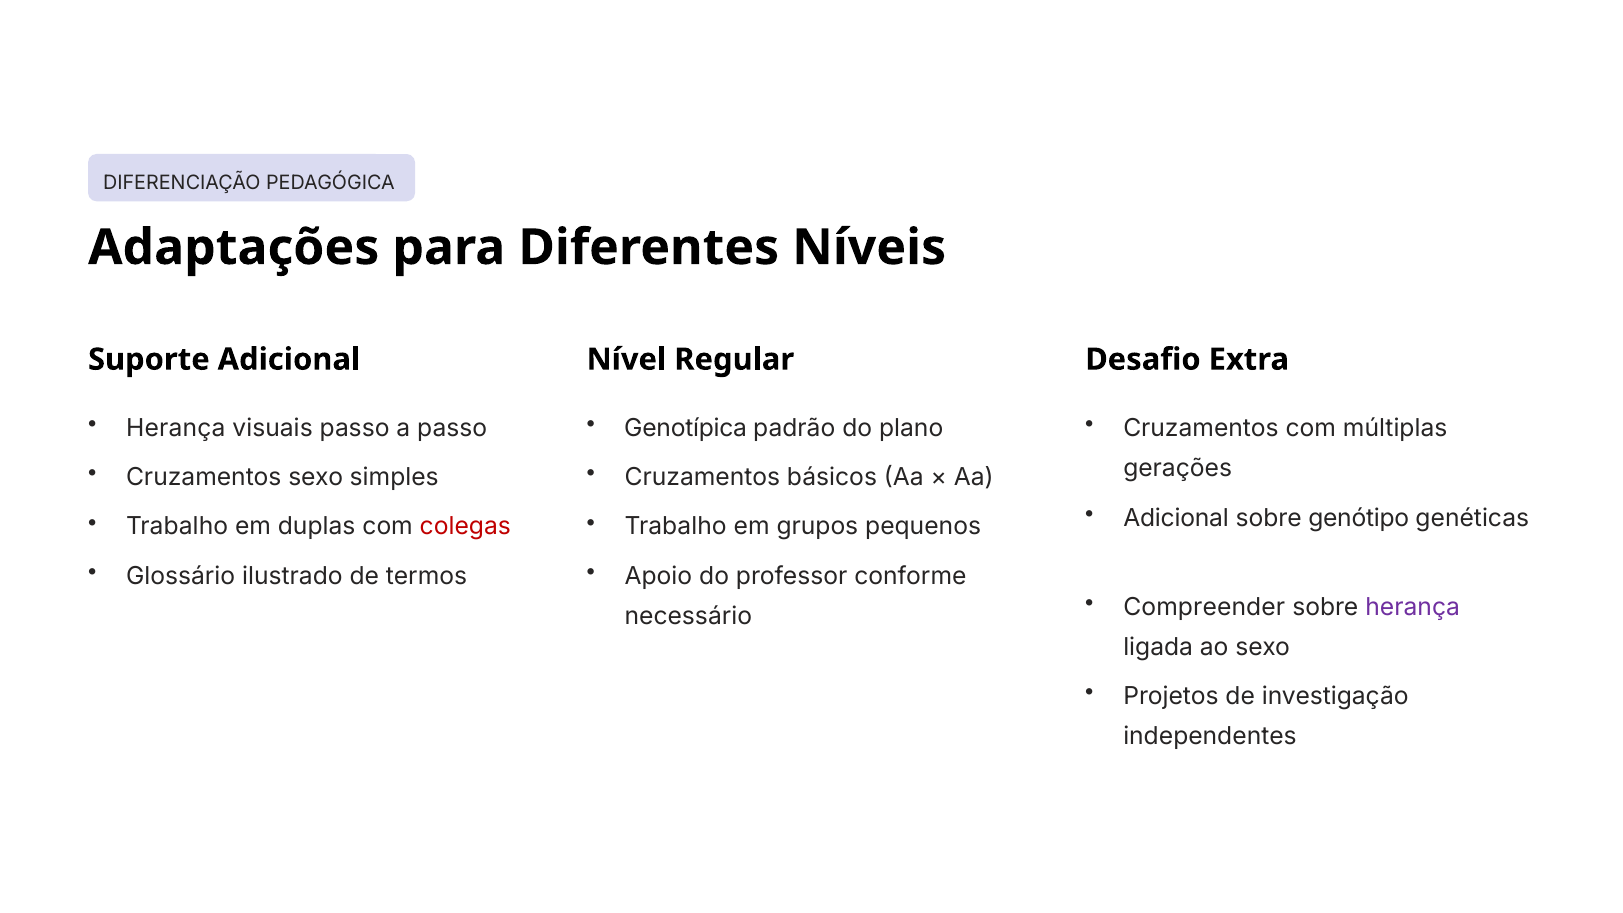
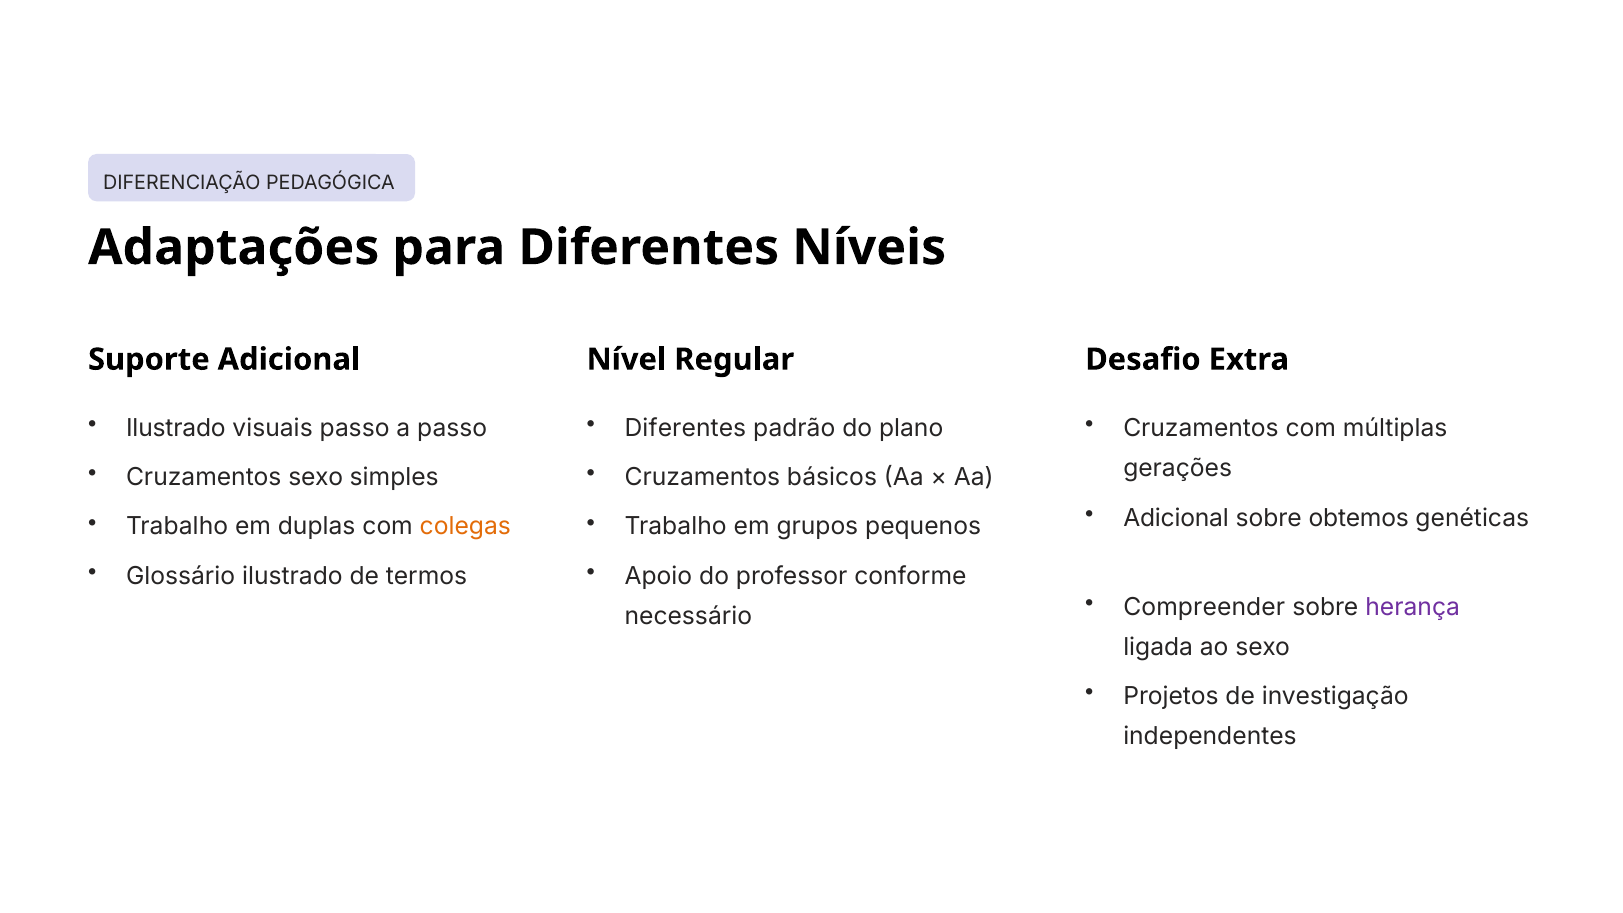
Herança at (176, 429): Herança -> Ilustrado
Genotípica at (686, 429): Genotípica -> Diferentes
genótipo: genótipo -> obtemos
colegas colour: red -> orange
